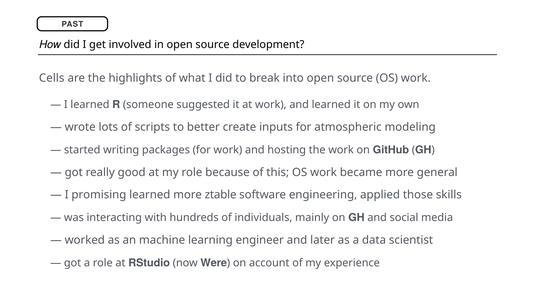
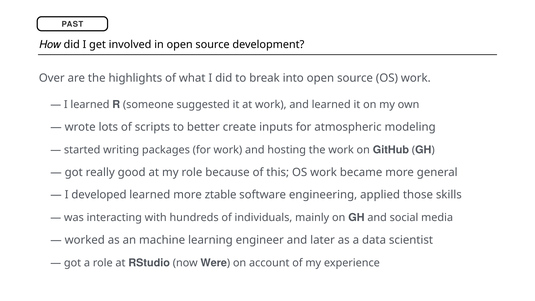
Cells: Cells -> Over
promising: promising -> developed
